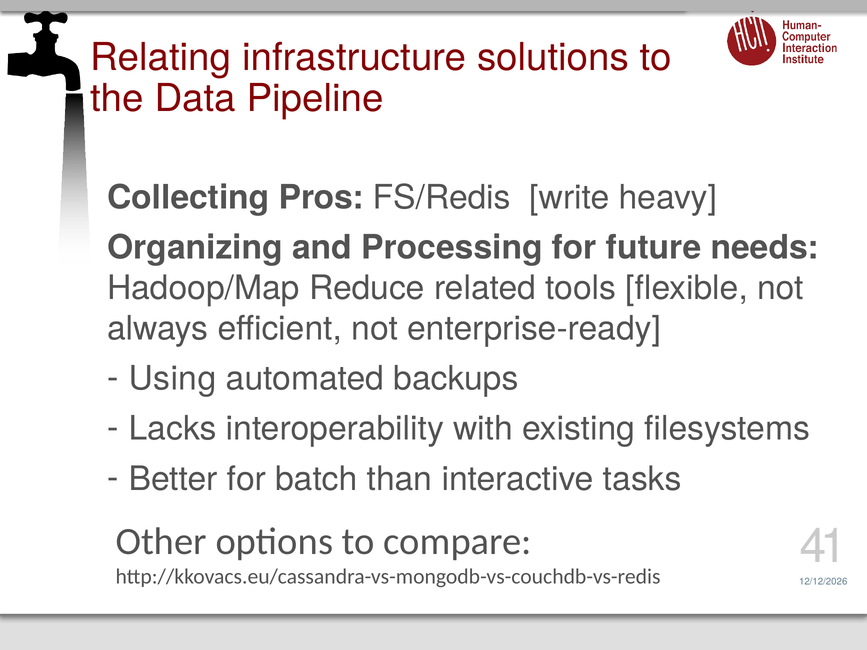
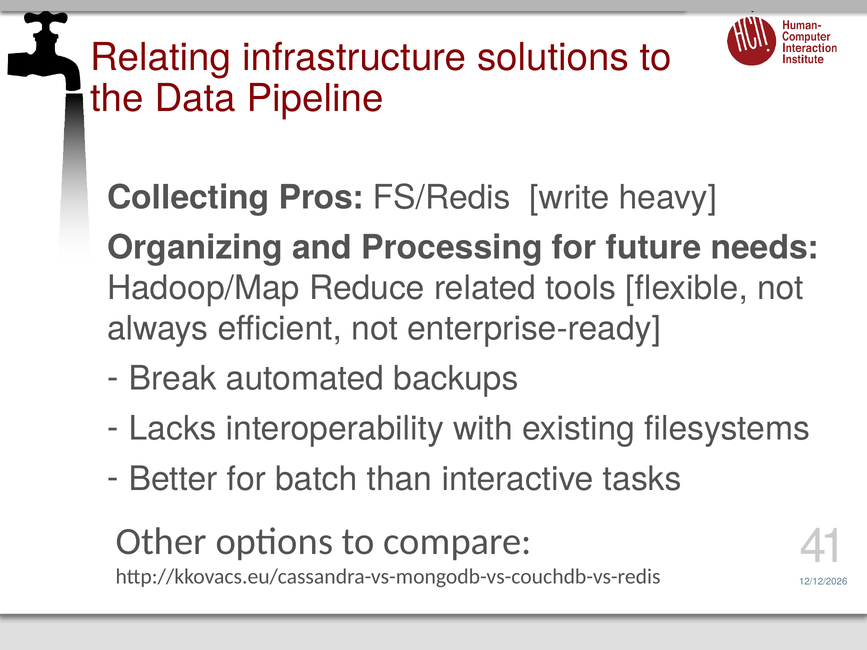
Using: Using -> Break
